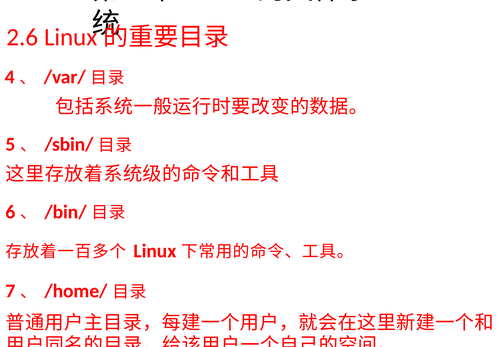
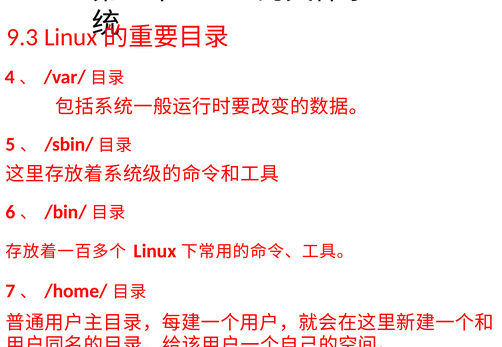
2.6: 2.6 -> 9.3
